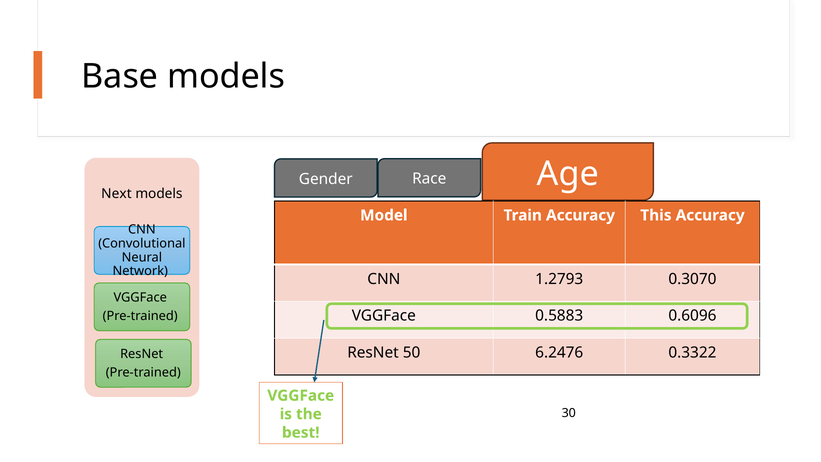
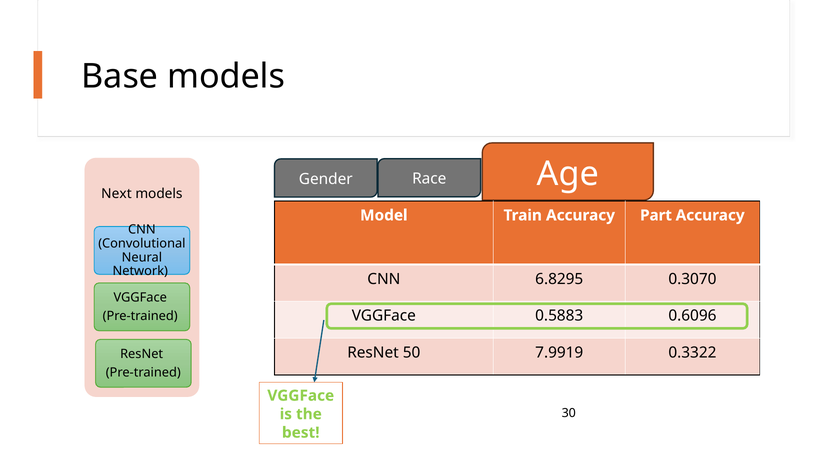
This: This -> Part
1.2793: 1.2793 -> 6.8295
6.2476: 6.2476 -> 7.9919
